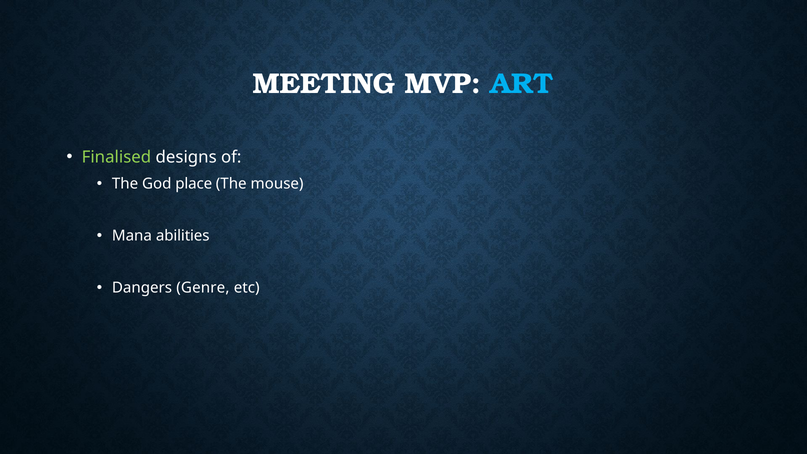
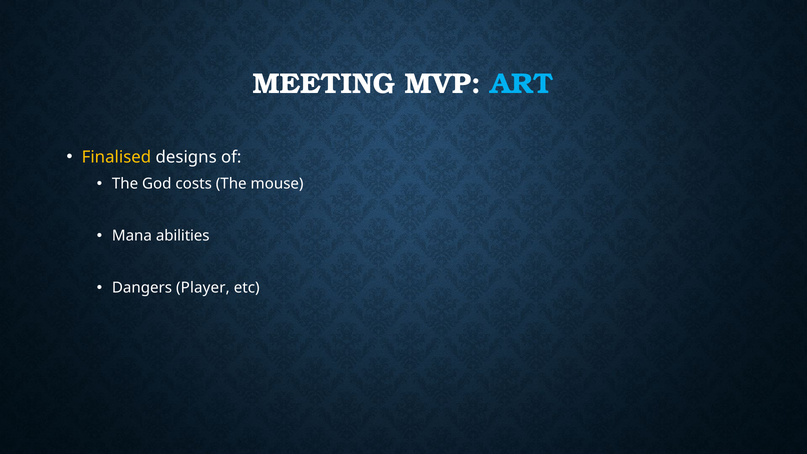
Finalised colour: light green -> yellow
place: place -> costs
Genre: Genre -> Player
